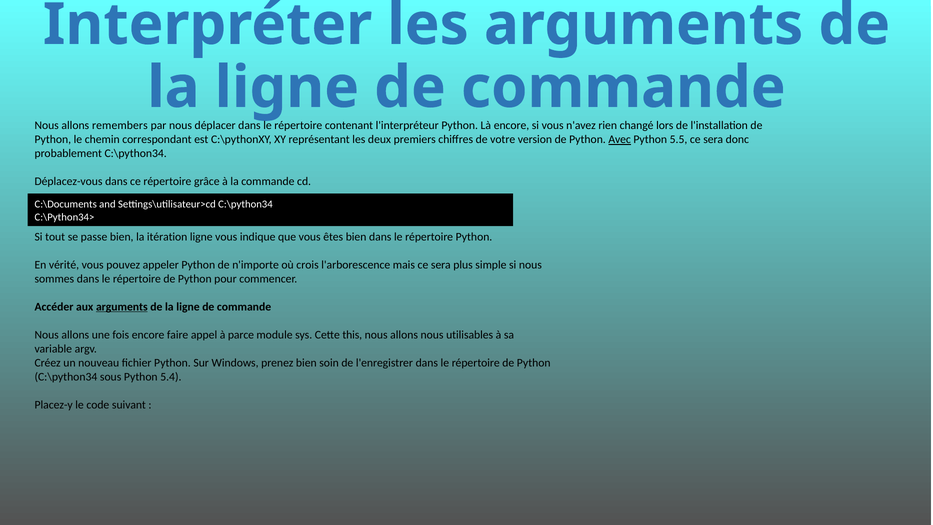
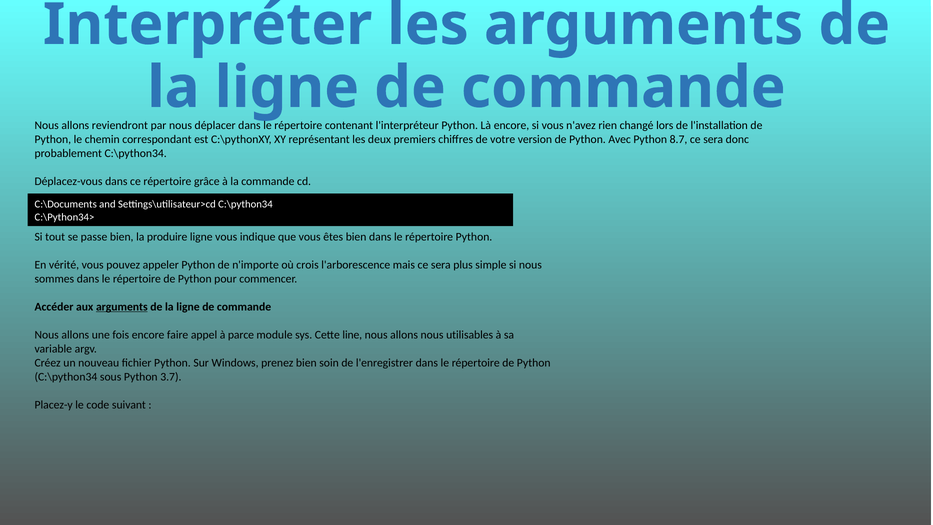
remembers: remembers -> reviendront
Avec underline: present -> none
5.5: 5.5 -> 8.7
itération: itération -> produire
this: this -> line
5.4: 5.4 -> 3.7
